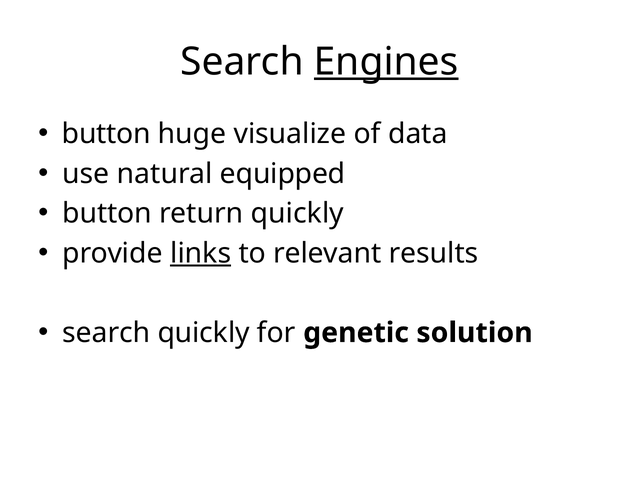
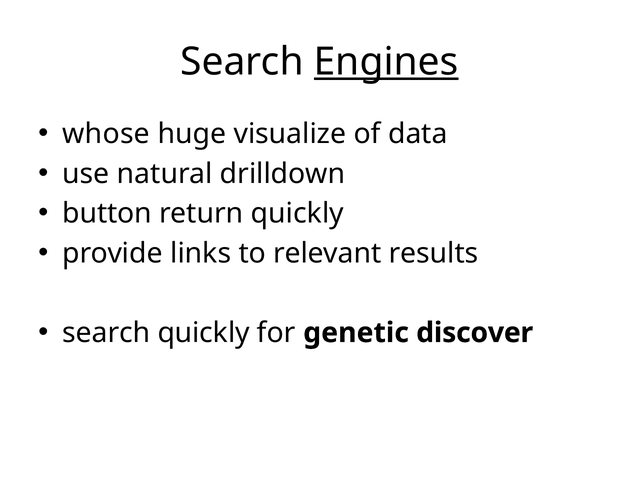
button at (106, 134): button -> whose
equipped: equipped -> drilldown
links underline: present -> none
solution: solution -> discover
